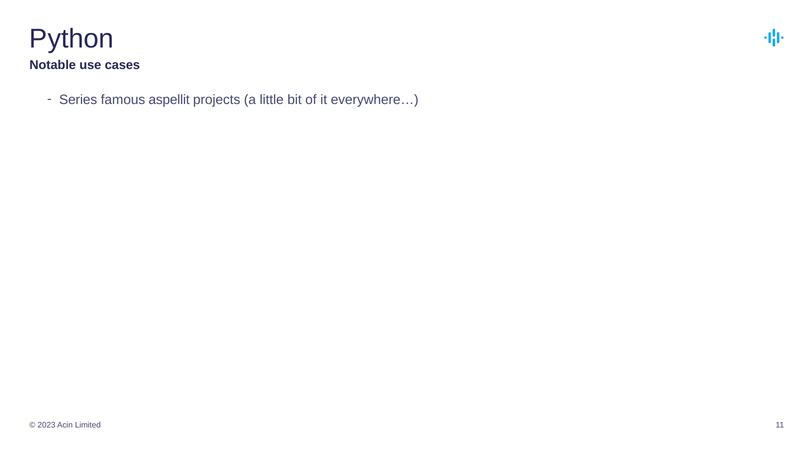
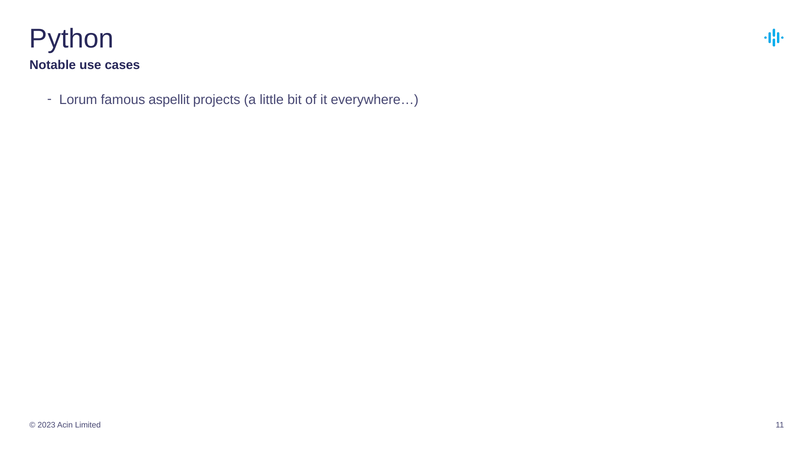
Series: Series -> Lorum
